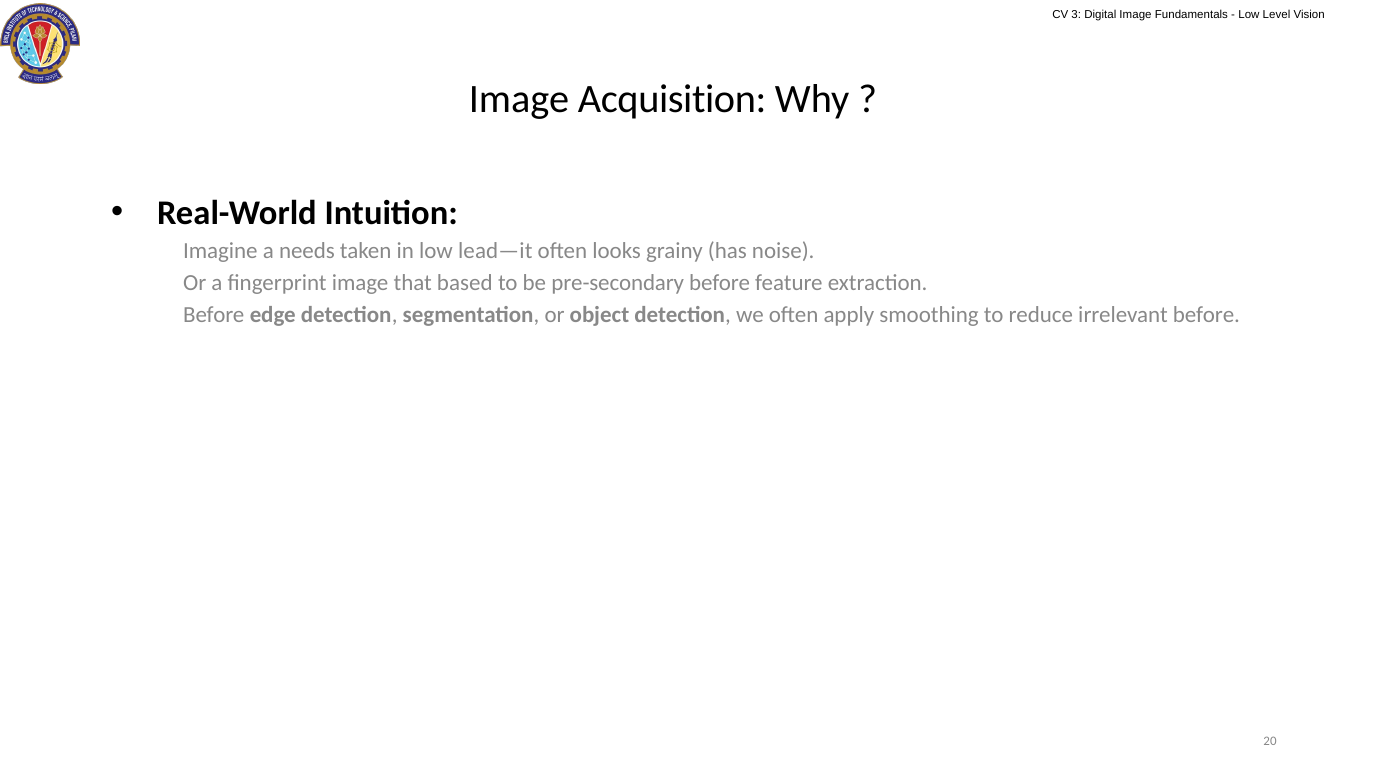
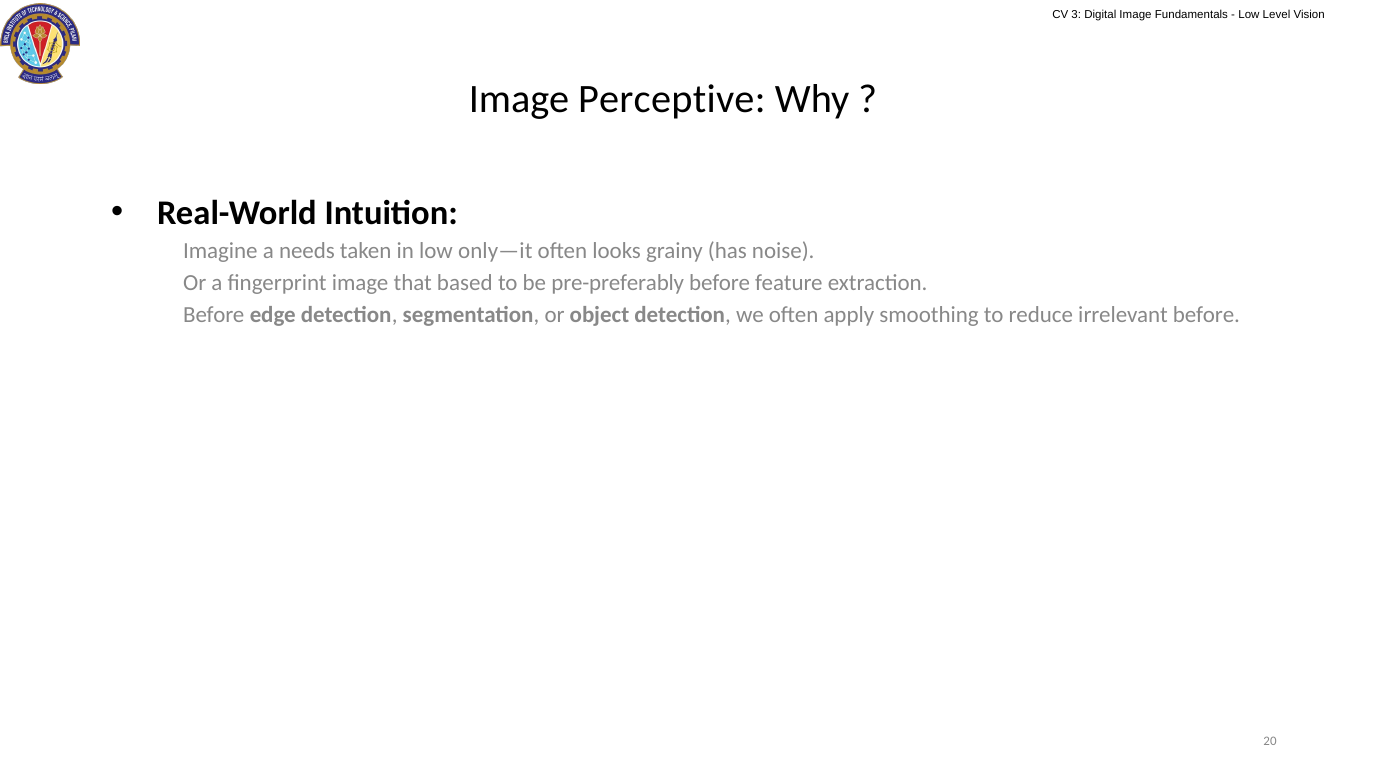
Acquisition: Acquisition -> Perceptive
lead—it: lead—it -> only—it
pre-secondary: pre-secondary -> pre-preferably
